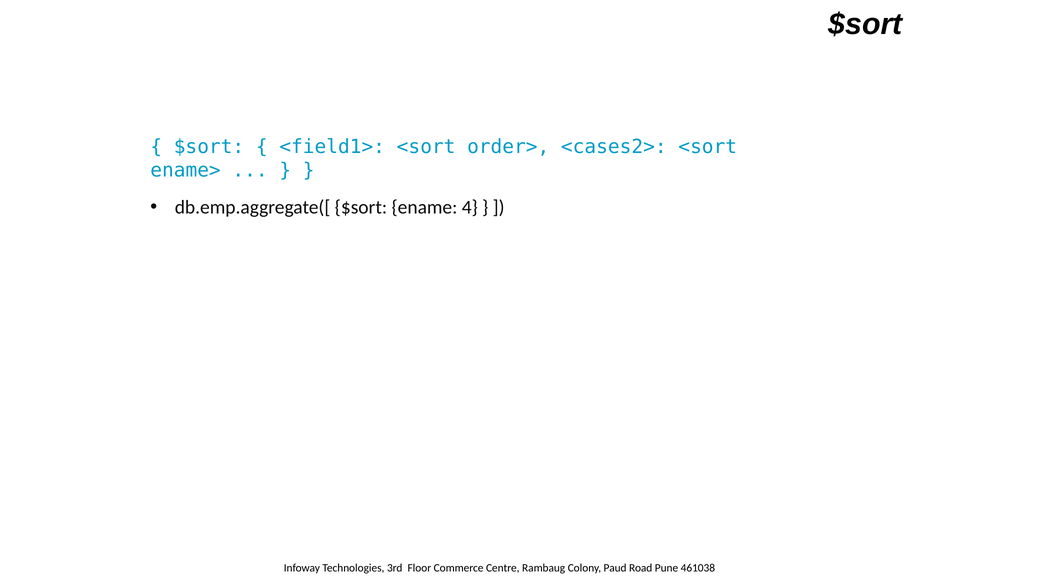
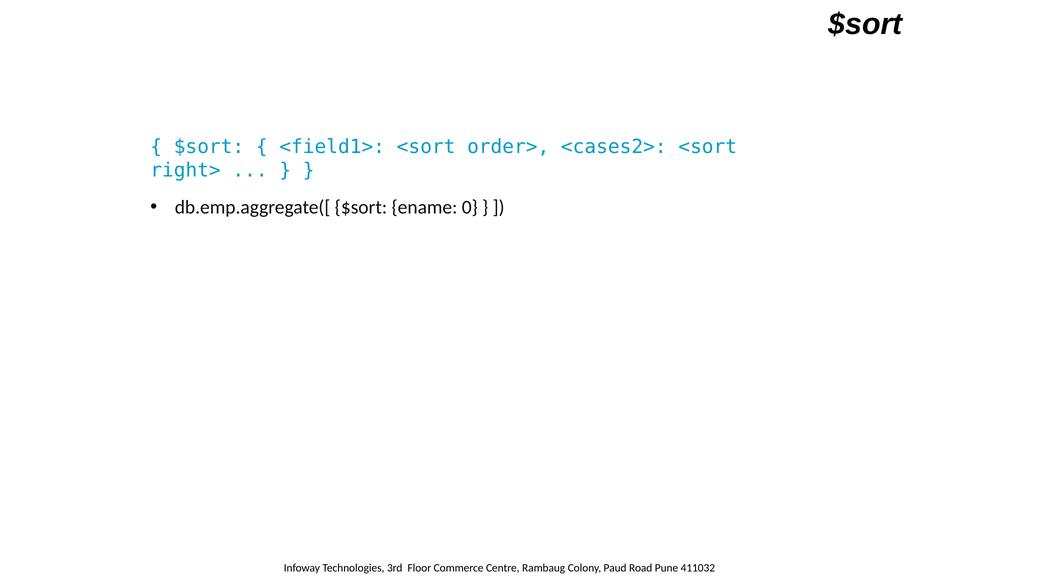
ename>: ename> -> right>
4: 4 -> 0
461038: 461038 -> 411032
